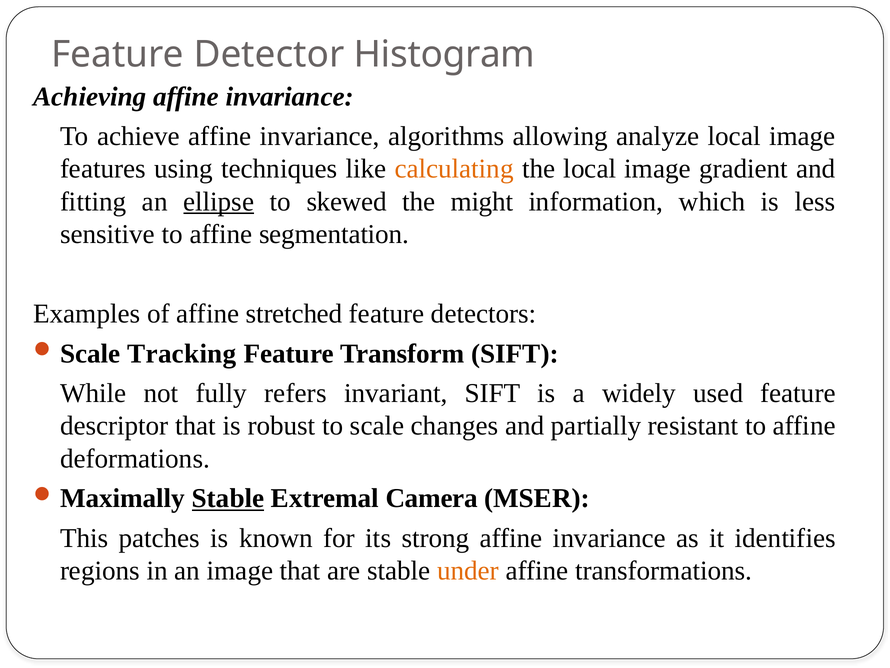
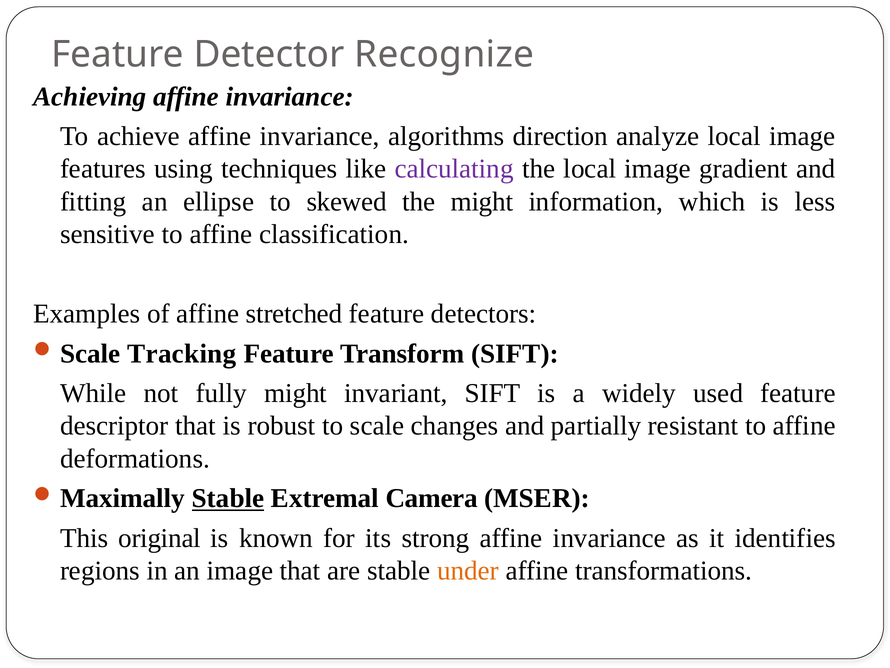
Histogram: Histogram -> Recognize
allowing: allowing -> direction
calculating colour: orange -> purple
ellipse underline: present -> none
segmentation: segmentation -> classification
fully refers: refers -> might
patches: patches -> original
